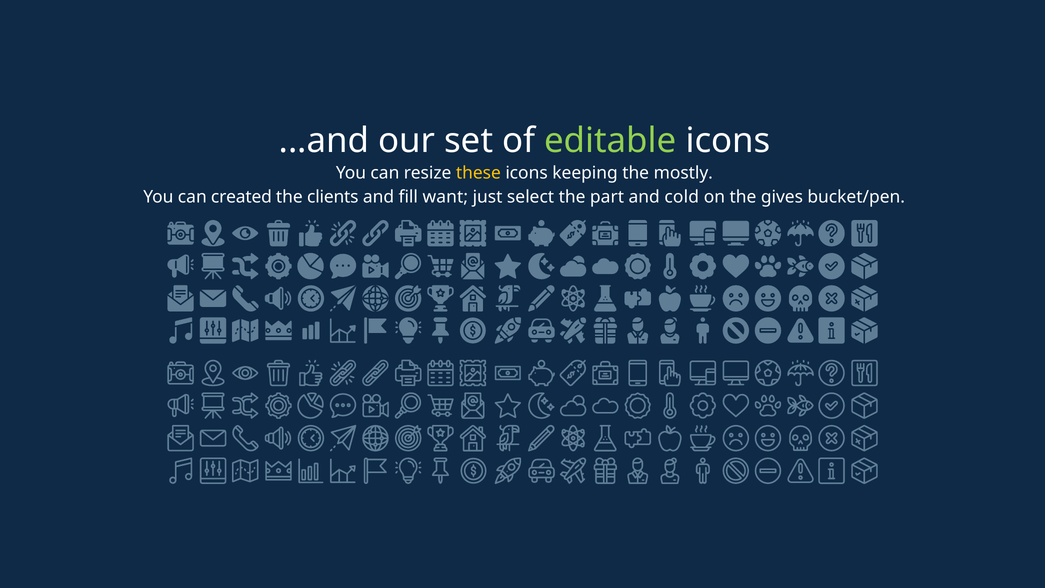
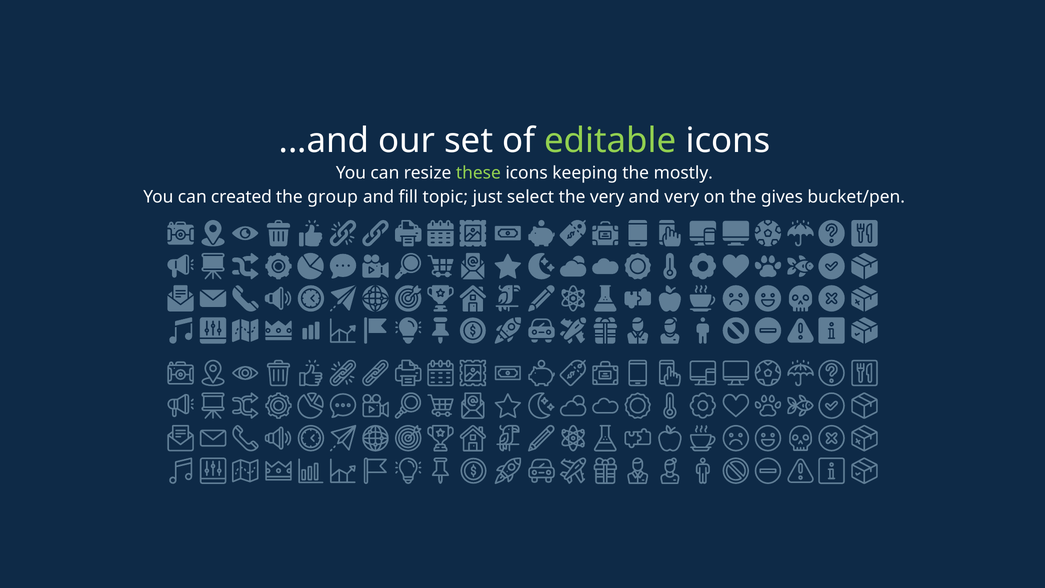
these colour: yellow -> light green
clients: clients -> group
want: want -> topic
the part: part -> very
and cold: cold -> very
